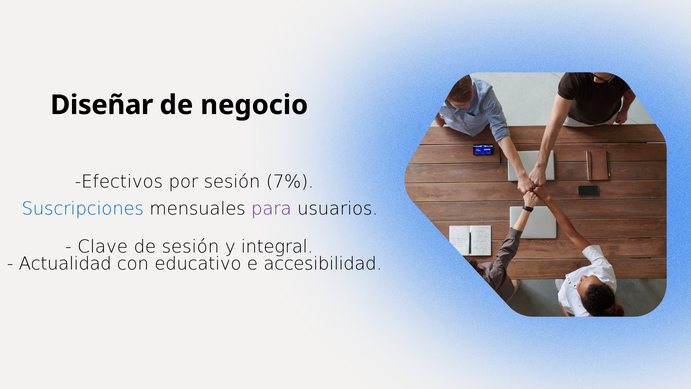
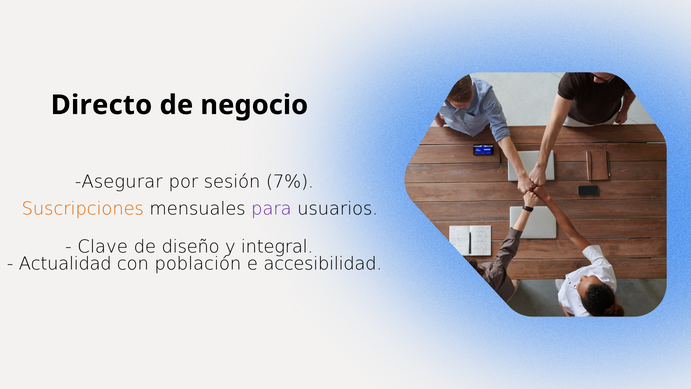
Diseñar: Diseñar -> Directo
Efectivos: Efectivos -> Asegurar
Suscripciones colour: blue -> orange
de sesión: sesión -> diseño
educativo: educativo -> población
